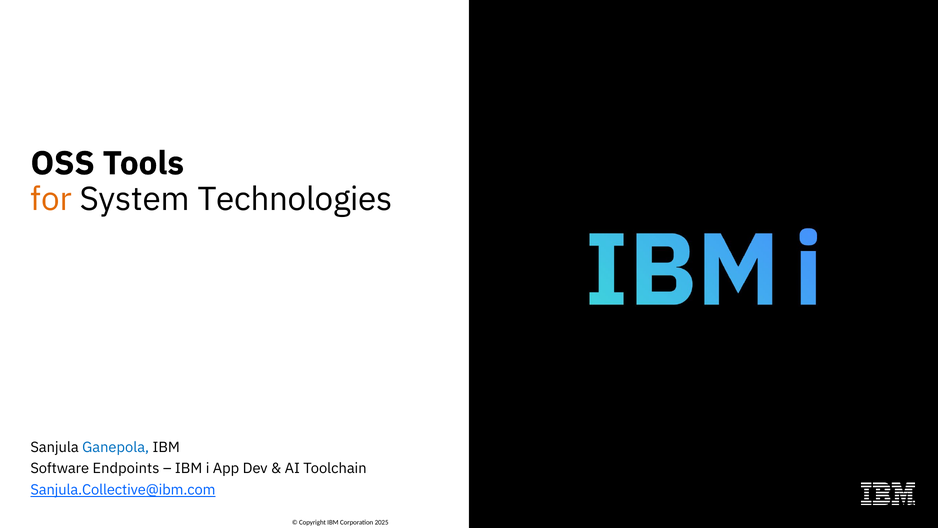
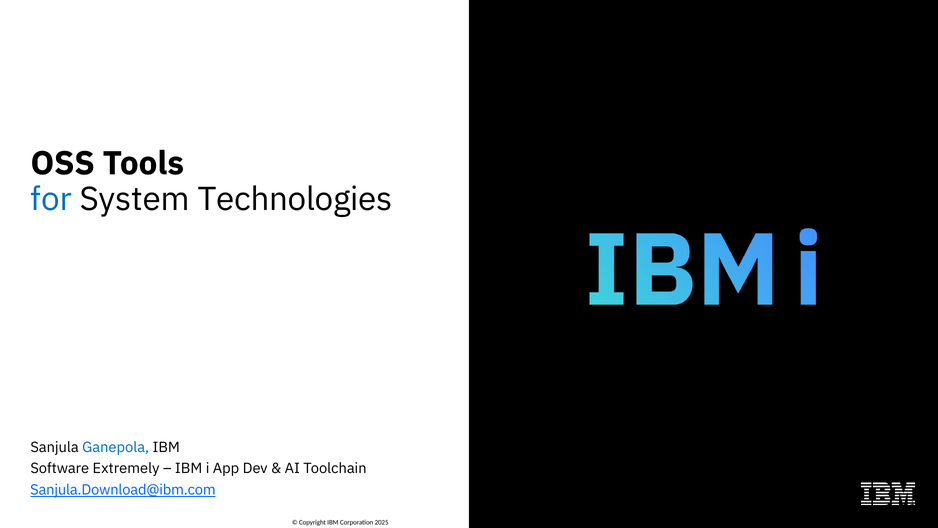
for colour: orange -> blue
Endpoints: Endpoints -> Extremely
Sanjula.Collective@ibm.com: Sanjula.Collective@ibm.com -> Sanjula.Download@ibm.com
